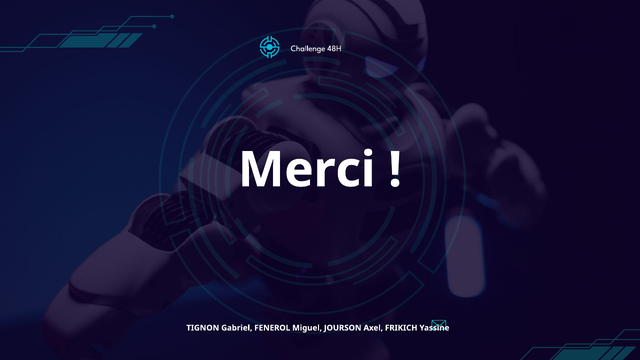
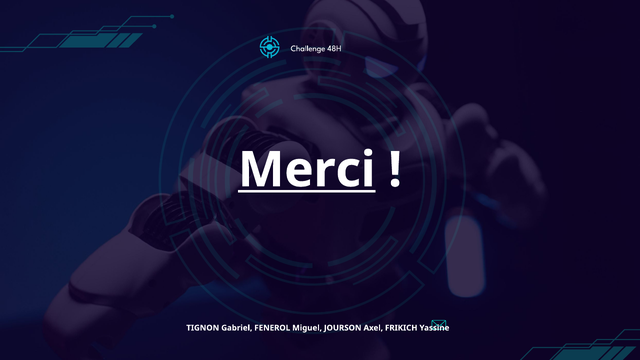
Merci underline: none -> present
